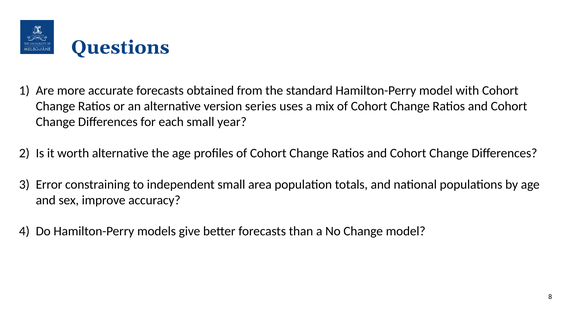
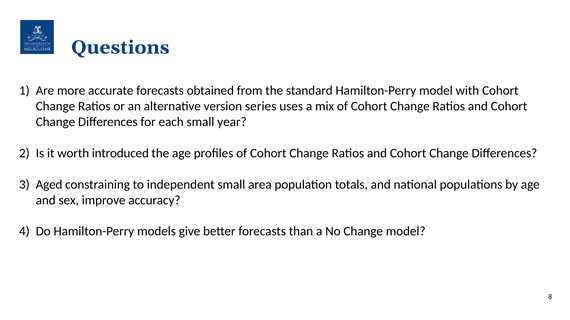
worth alternative: alternative -> introduced
Error: Error -> Aged
